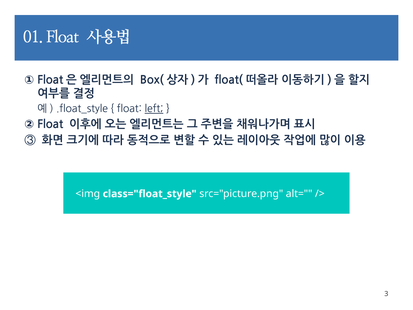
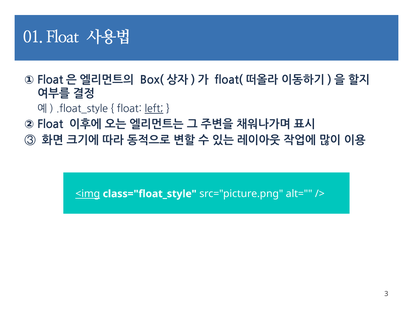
<img underline: none -> present
